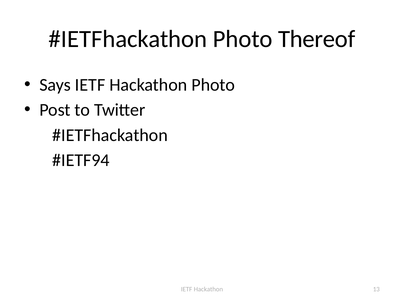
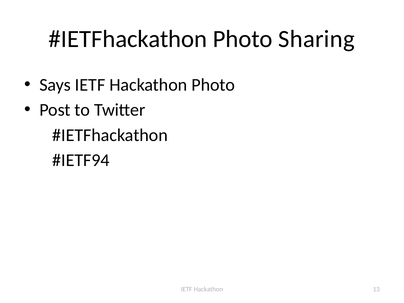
Thereof: Thereof -> Sharing
